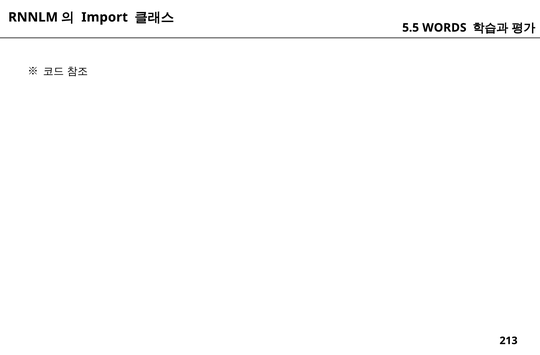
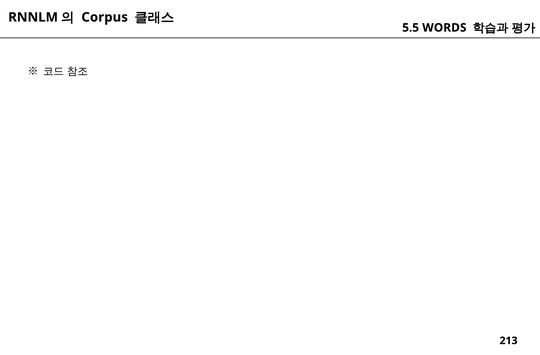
Import: Import -> Corpus
